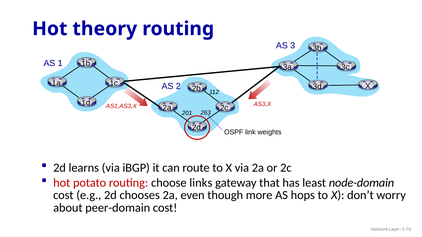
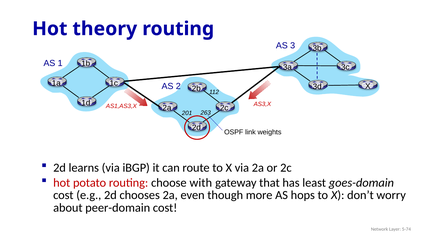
links: links -> with
node-domain: node-domain -> goes-domain
